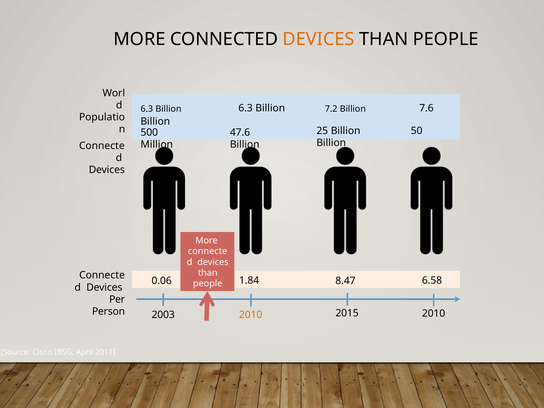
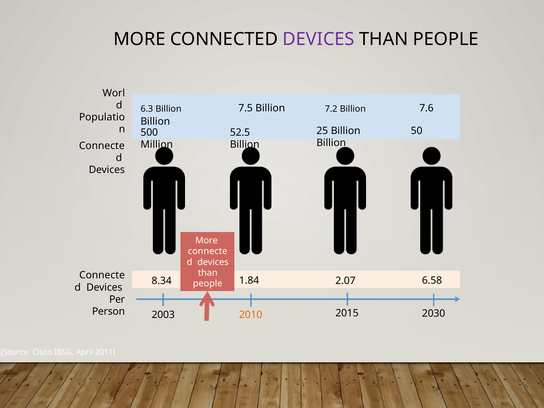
DEVICES at (319, 39) colour: orange -> purple
Billion 6.3: 6.3 -> 7.5
47.6: 47.6 -> 52.5
0.06: 0.06 -> 8.34
8.47: 8.47 -> 2.07
2015 2010: 2010 -> 2030
